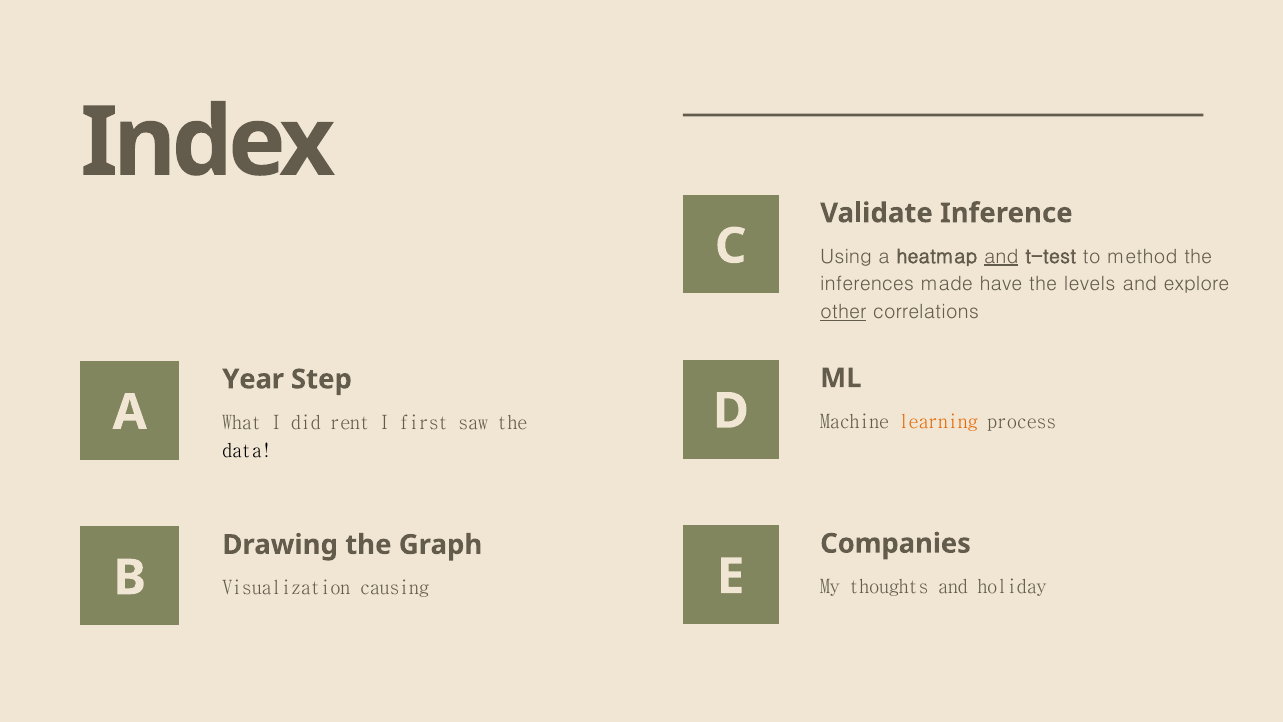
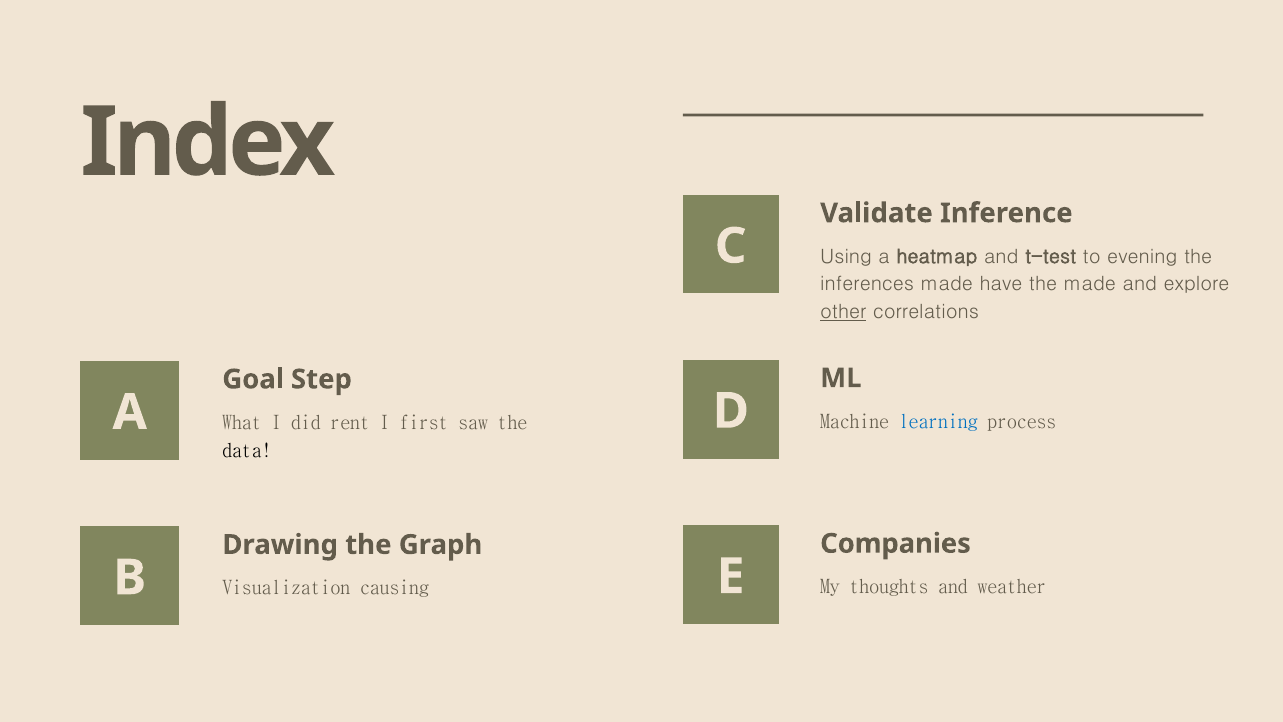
and at (1001, 256) underline: present -> none
method: method -> evening
the levels: levels -> made
Year: Year -> Goal
learning colour: orange -> blue
holiday: holiday -> weather
